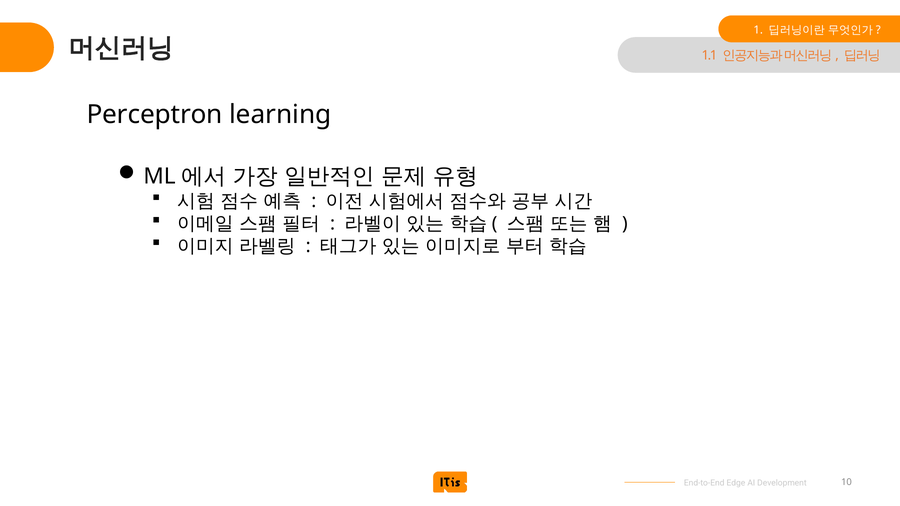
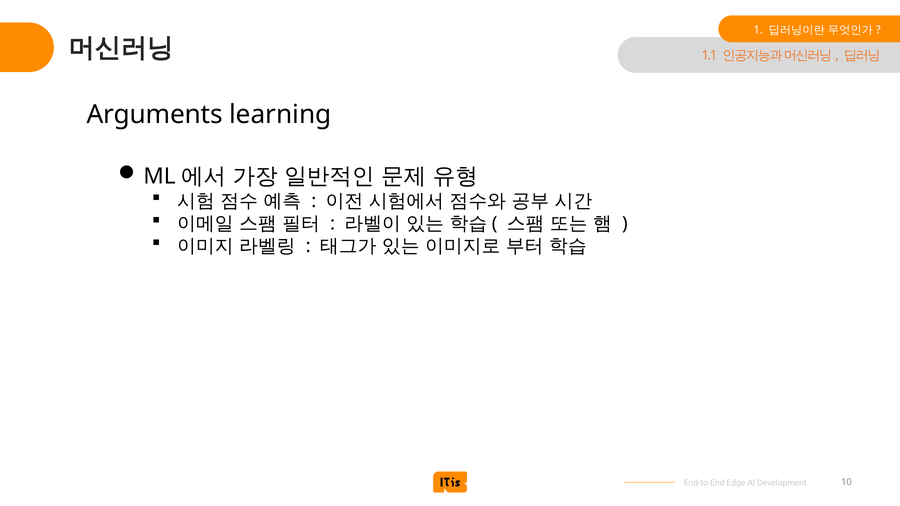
Perceptron: Perceptron -> Arguments
